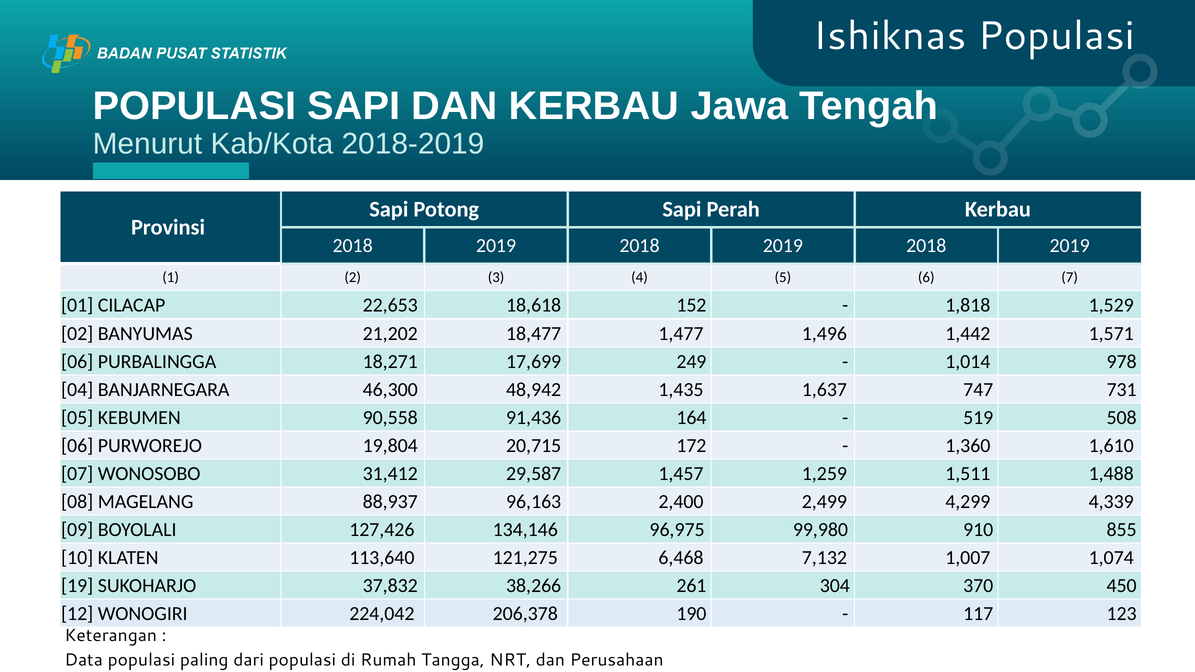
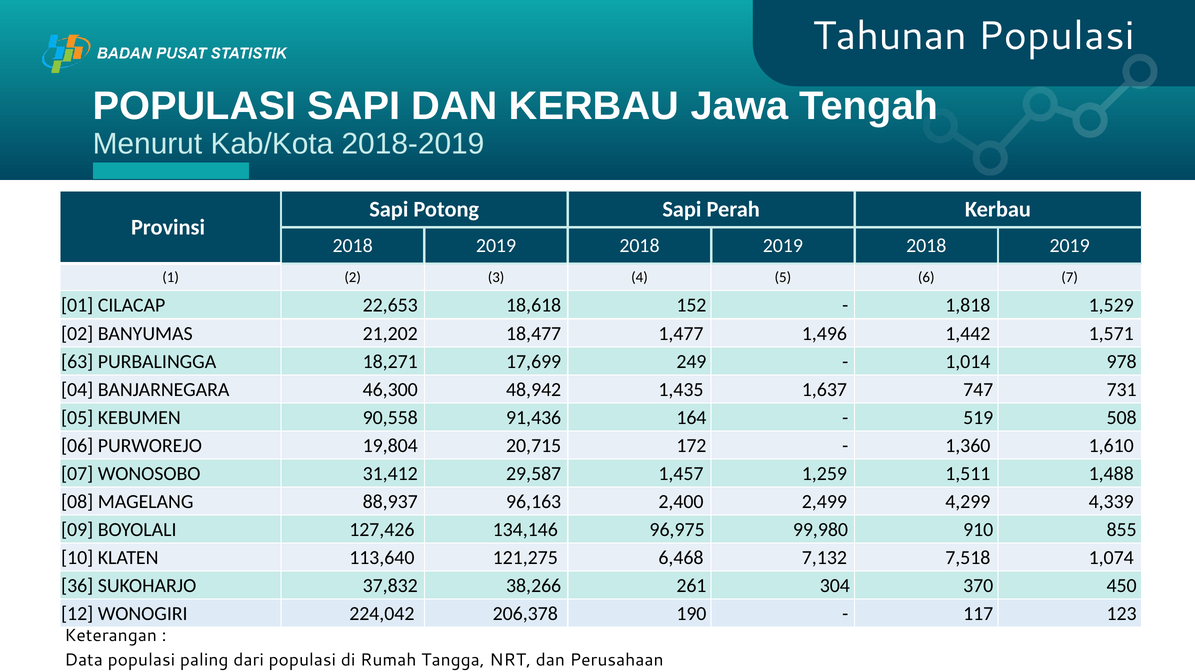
Ishiknas: Ishiknas -> Tahunan
06 at (77, 362): 06 -> 63
1,007: 1,007 -> 7,518
19: 19 -> 36
